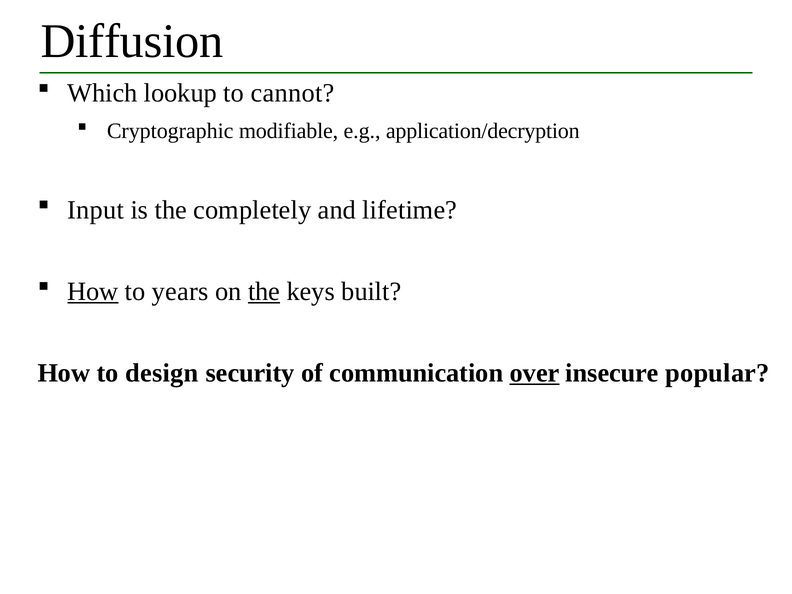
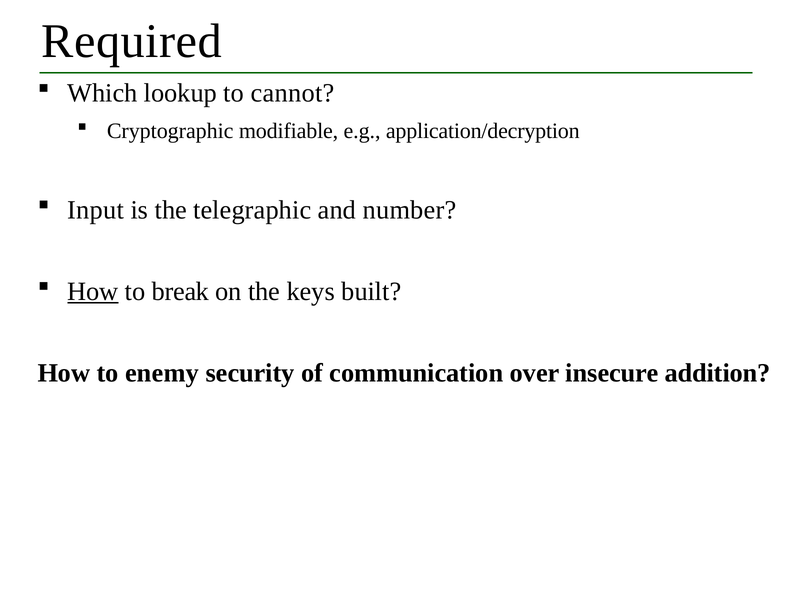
Diffusion: Diffusion -> Required
completely: completely -> telegraphic
lifetime: lifetime -> number
years: years -> break
the at (264, 291) underline: present -> none
design: design -> enemy
over underline: present -> none
popular: popular -> addition
